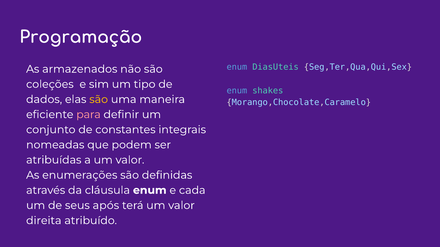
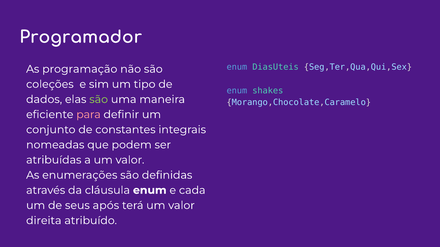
Programação: Programação -> Programador
armazenados: armazenados -> programação
são at (99, 100) colour: yellow -> light green
